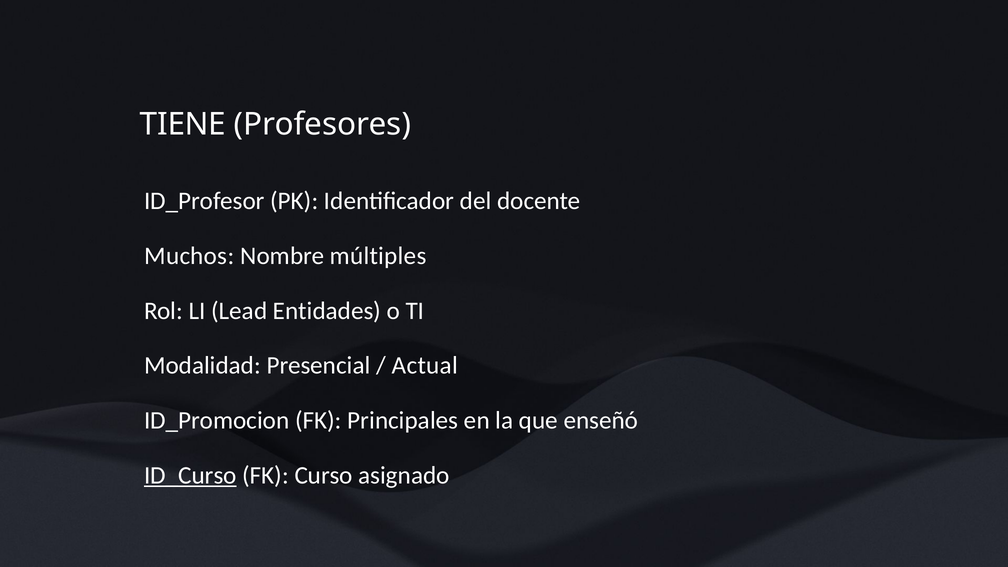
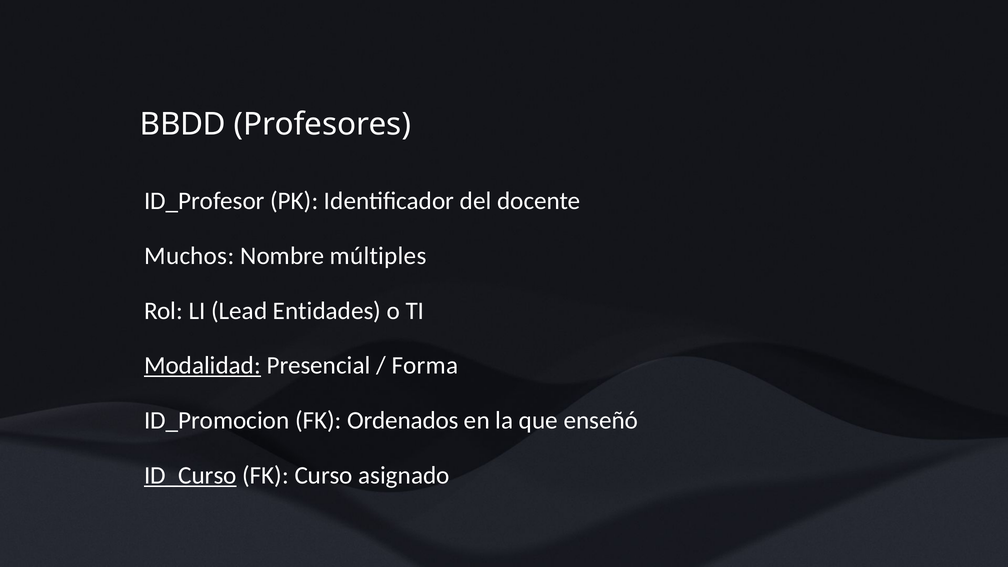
TIENE: TIENE -> BBDD
Modalidad underline: none -> present
Actual: Actual -> Forma
Principales: Principales -> Ordenados
